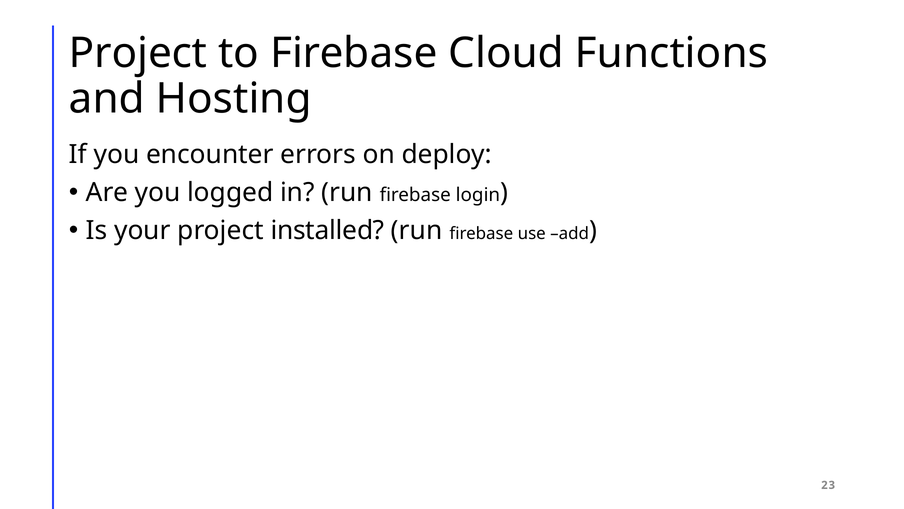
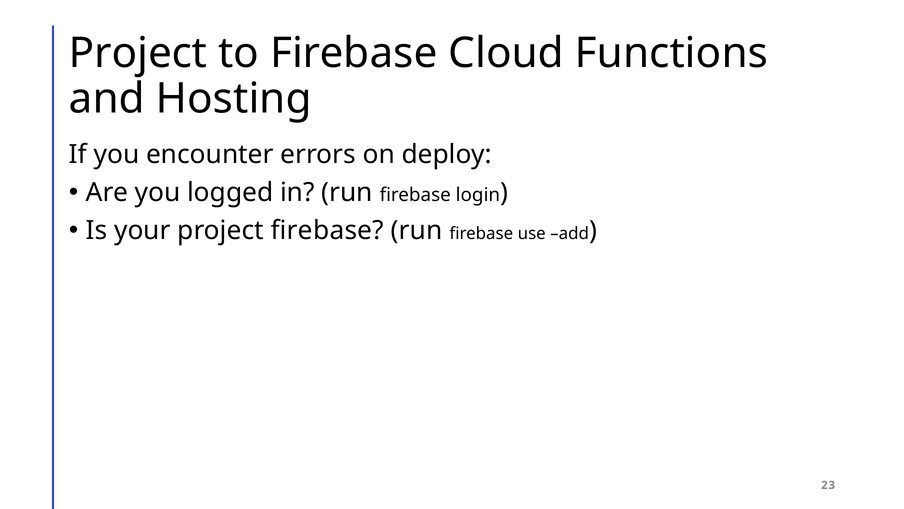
project installed: installed -> firebase
